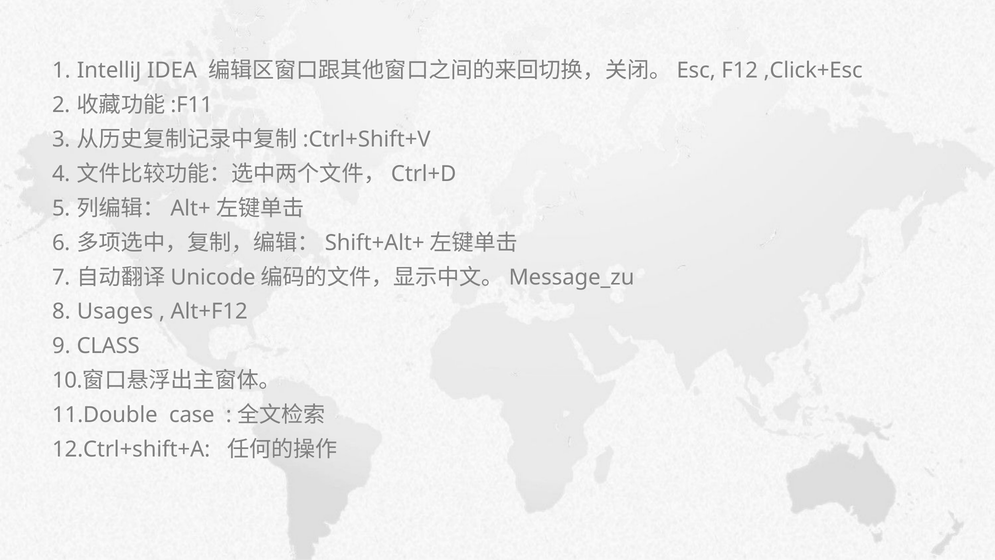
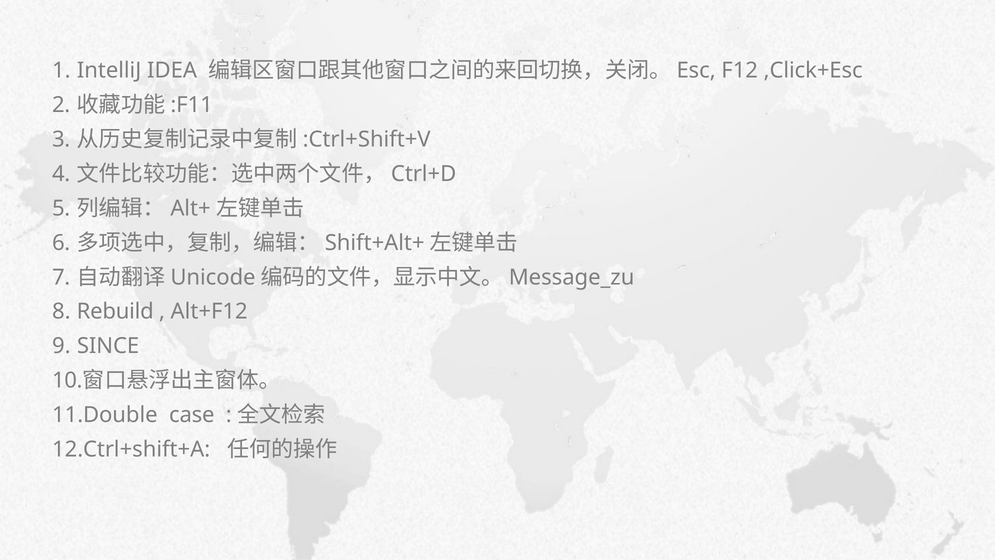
Usages: Usages -> Rebuild
CLASS: CLASS -> SINCE
